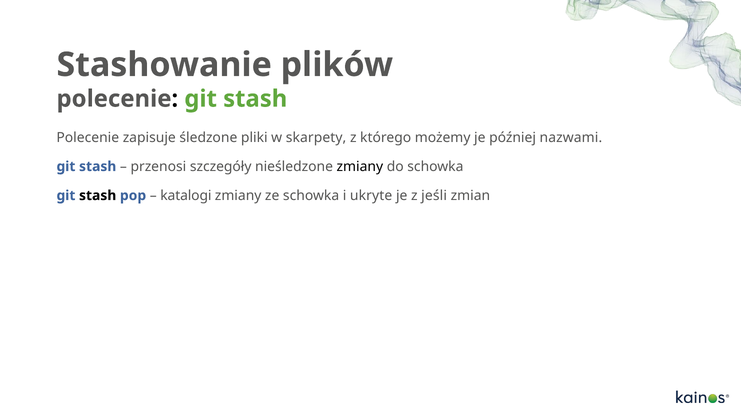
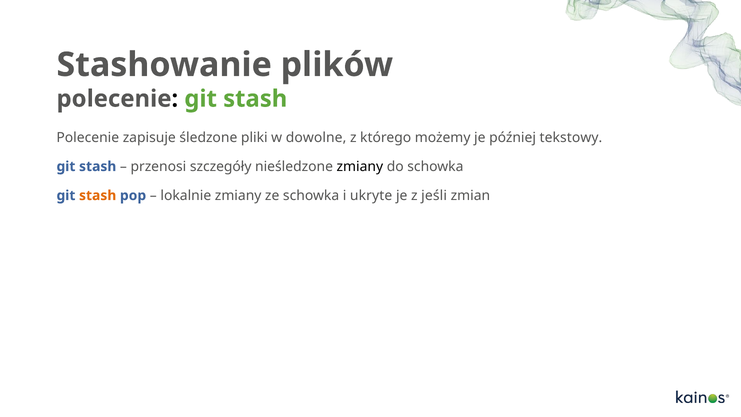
skarpety: skarpety -> dowolne
nazwami: nazwami -> tekstowy
stash at (98, 195) colour: black -> orange
katalogi: katalogi -> lokalnie
